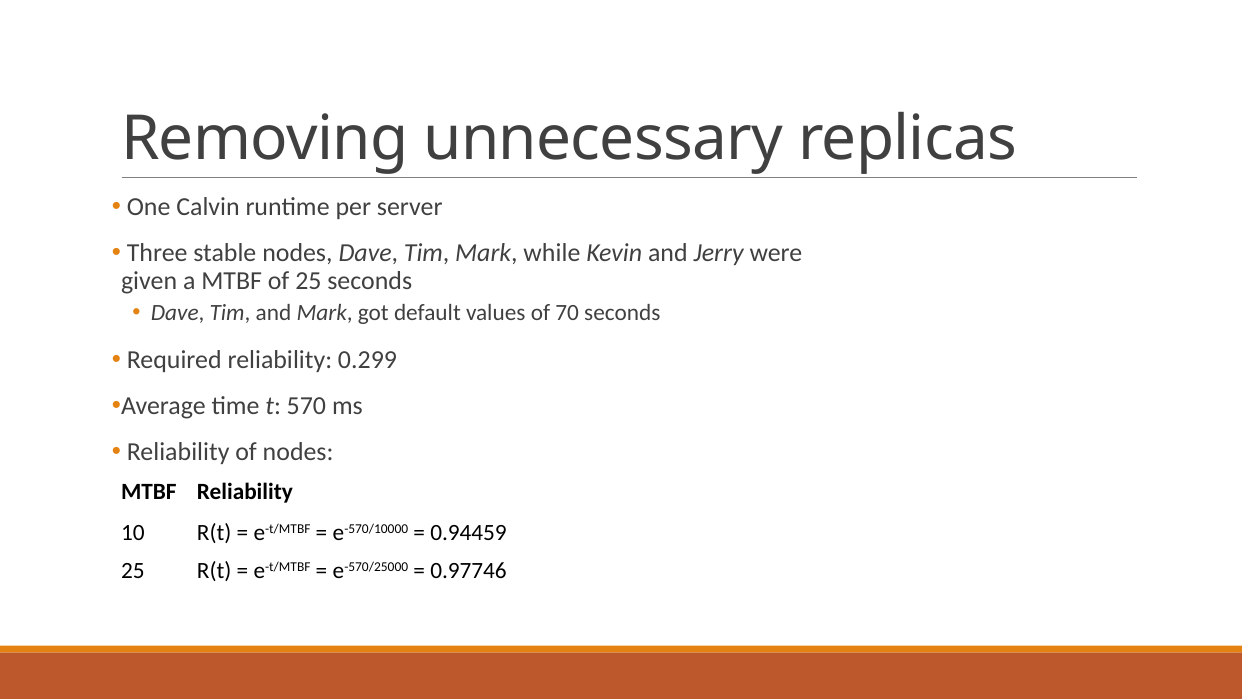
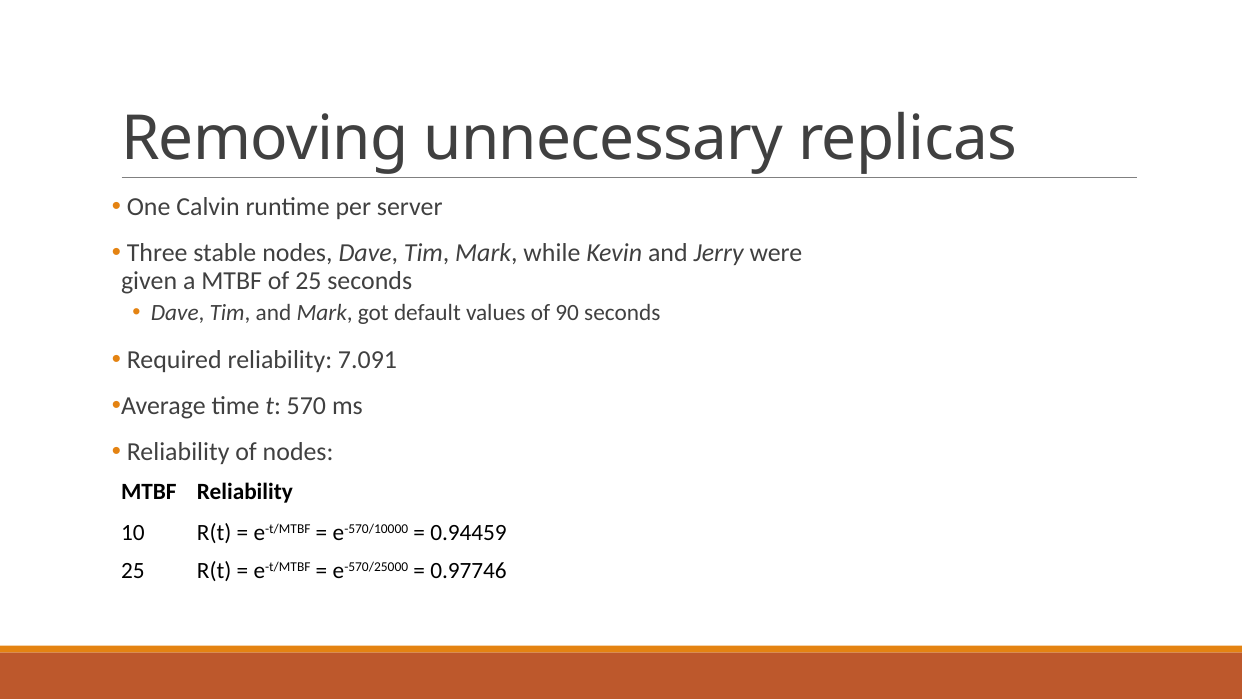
70: 70 -> 90
0.299: 0.299 -> 7.091
